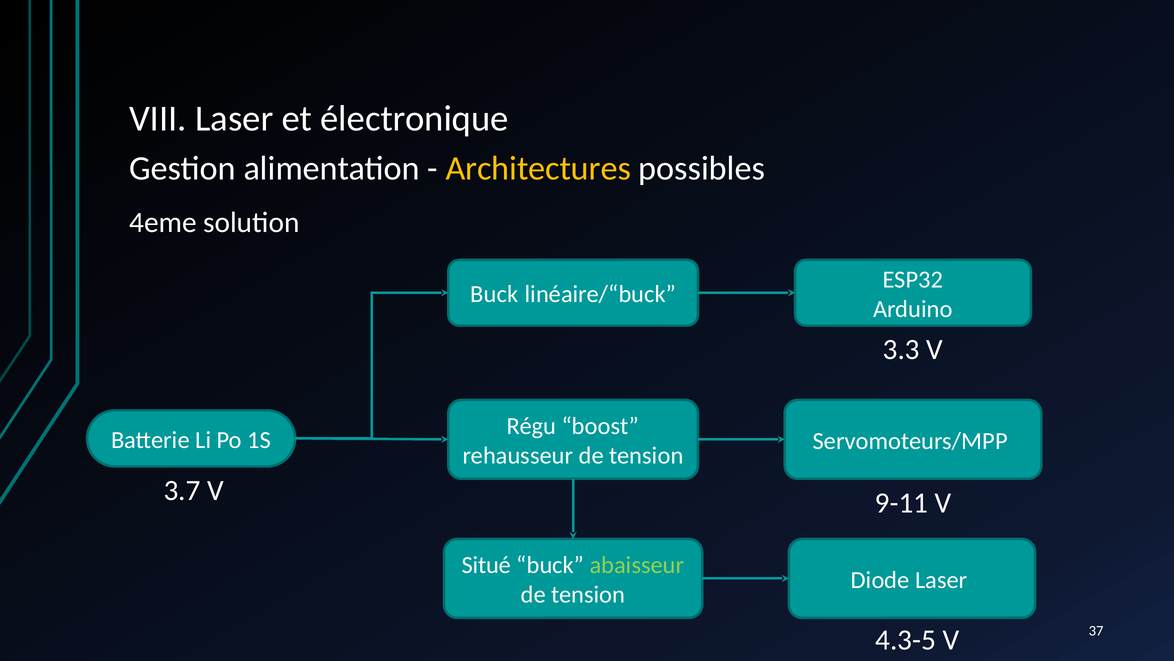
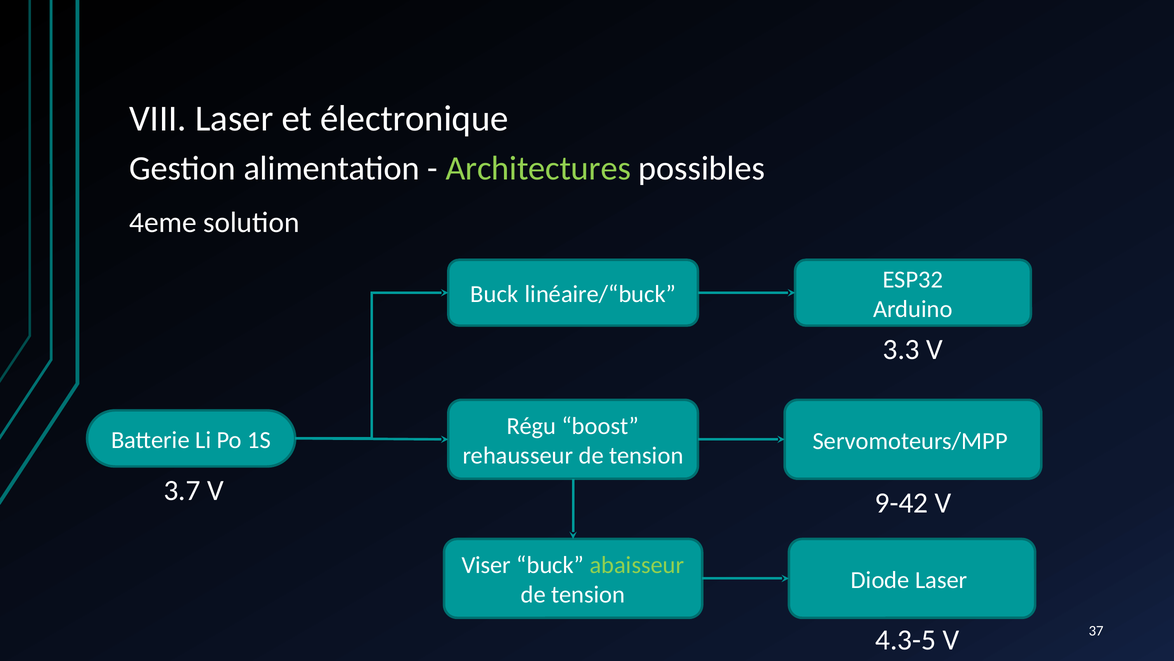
Architectures colour: yellow -> light green
9-11: 9-11 -> 9-42
Situé: Situé -> Viser
